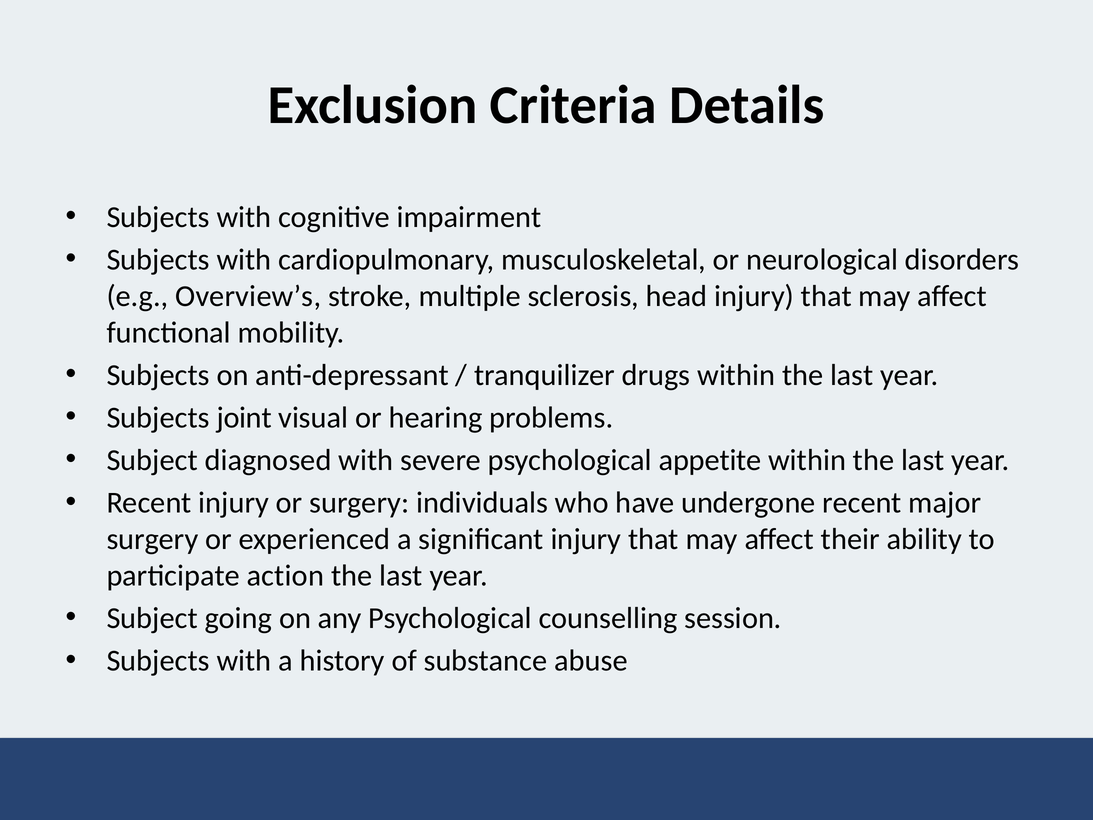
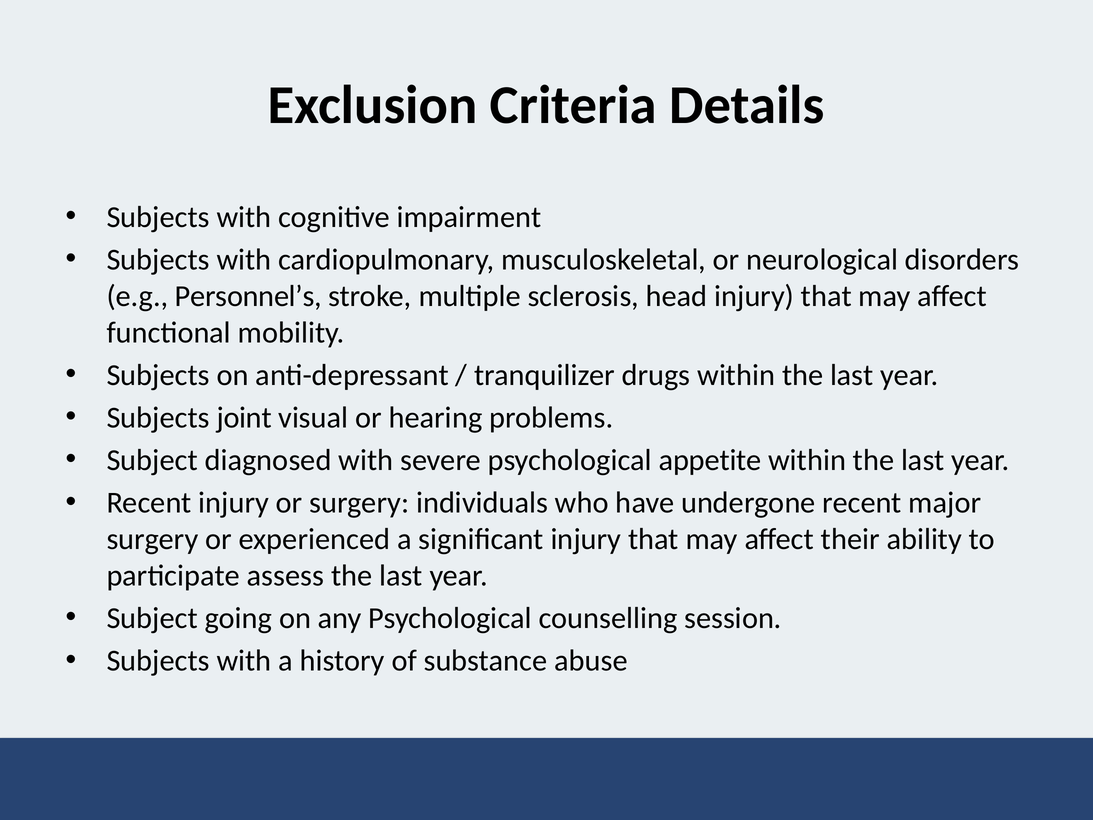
Overview’s: Overview’s -> Personnel’s
action: action -> assess
